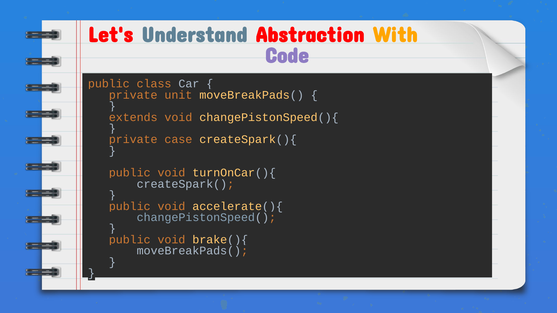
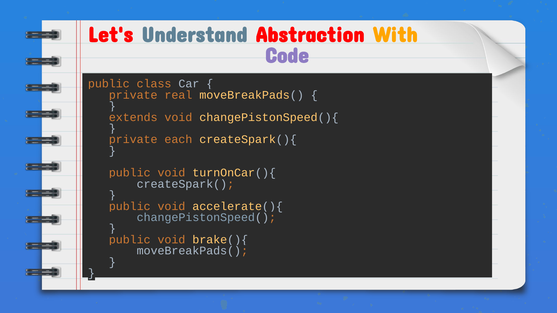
unit: unit -> real
case: case -> each
